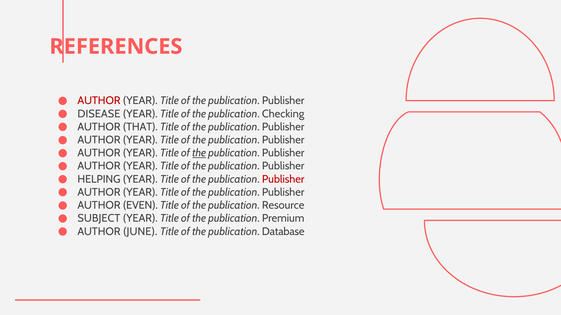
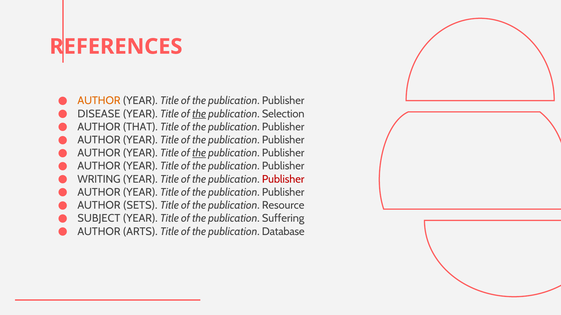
AUTHOR at (99, 101) colour: red -> orange
the at (199, 114) underline: none -> present
Checking: Checking -> Selection
HELPING: HELPING -> WRITING
EVEN: EVEN -> SETS
Premium: Premium -> Suffering
JUNE: JUNE -> ARTS
